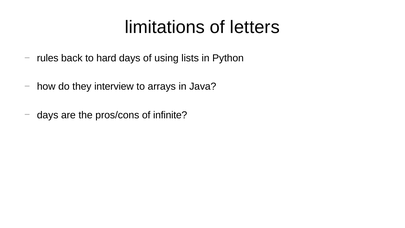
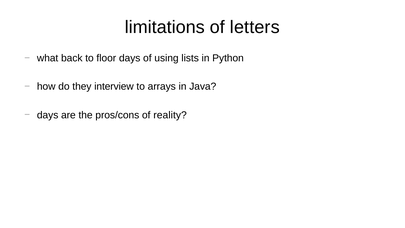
rules: rules -> what
hard: hard -> floor
infinite: infinite -> reality
